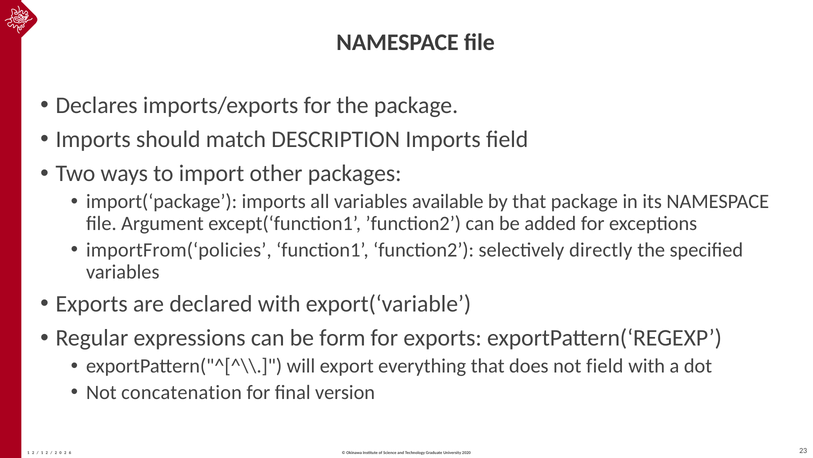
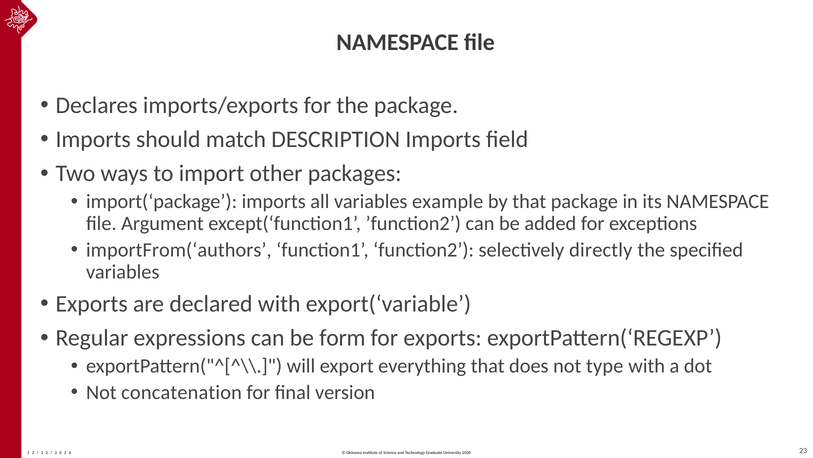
available: available -> example
importFrom(‘policies: importFrom(‘policies -> importFrom(‘authors
not field: field -> type
